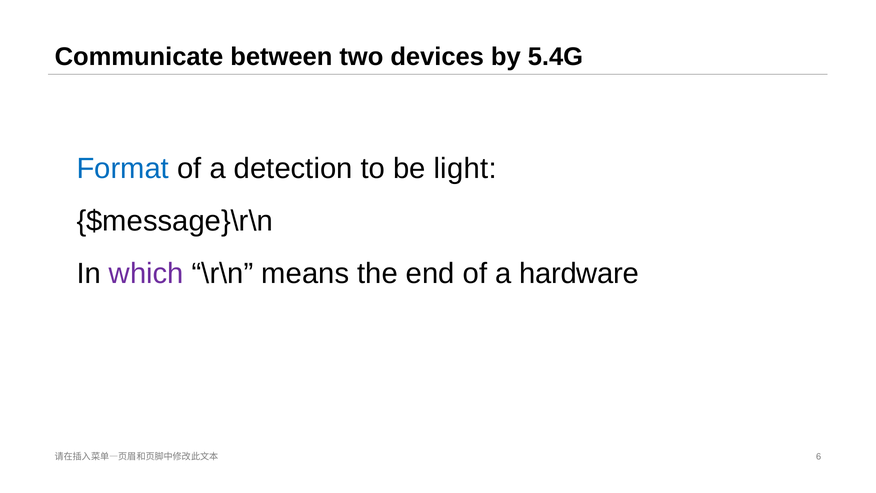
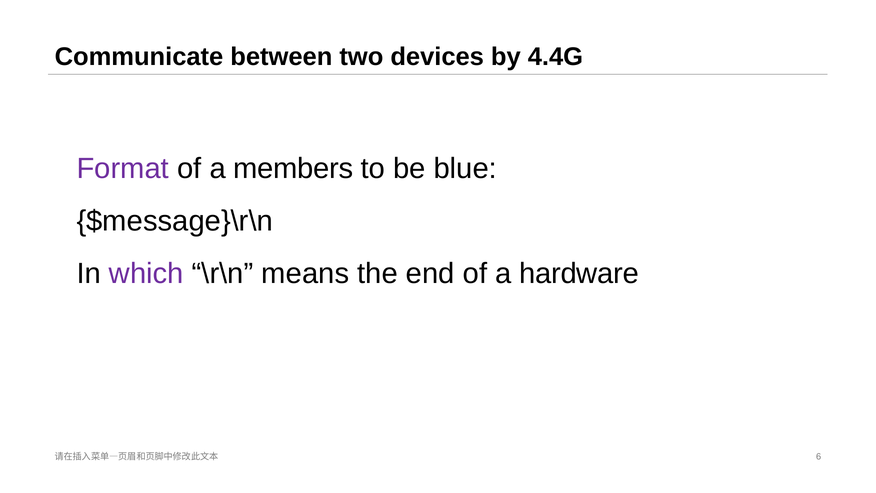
5.4G: 5.4G -> 4.4G
Format colour: blue -> purple
detection: detection -> members
light: light -> blue
